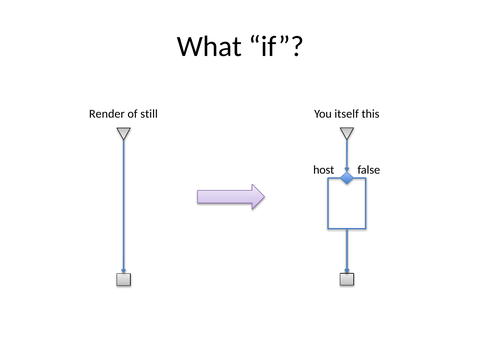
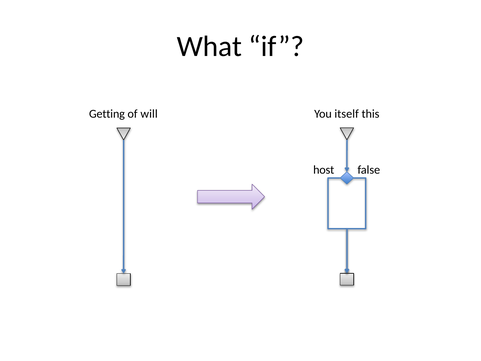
Render: Render -> Getting
still: still -> will
